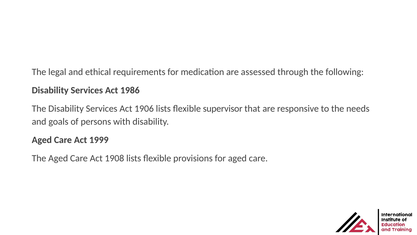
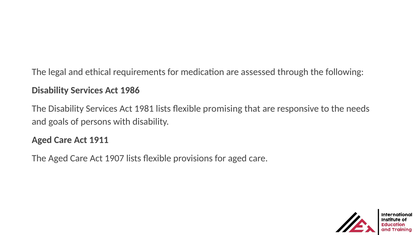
1906: 1906 -> 1981
supervisor: supervisor -> promising
1999: 1999 -> 1911
1908: 1908 -> 1907
